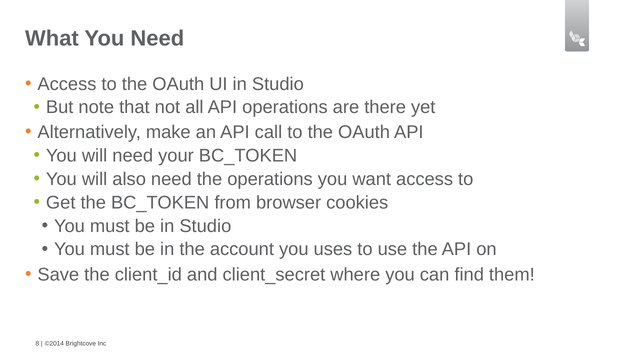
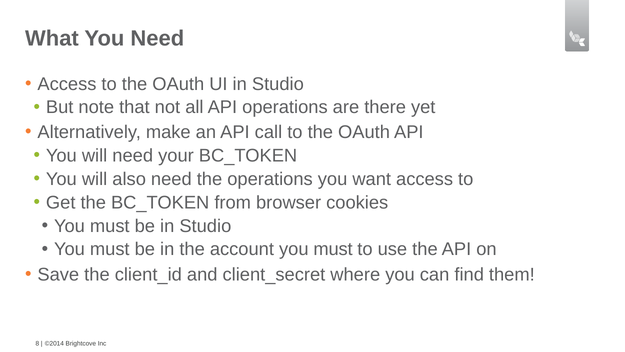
account you uses: uses -> must
